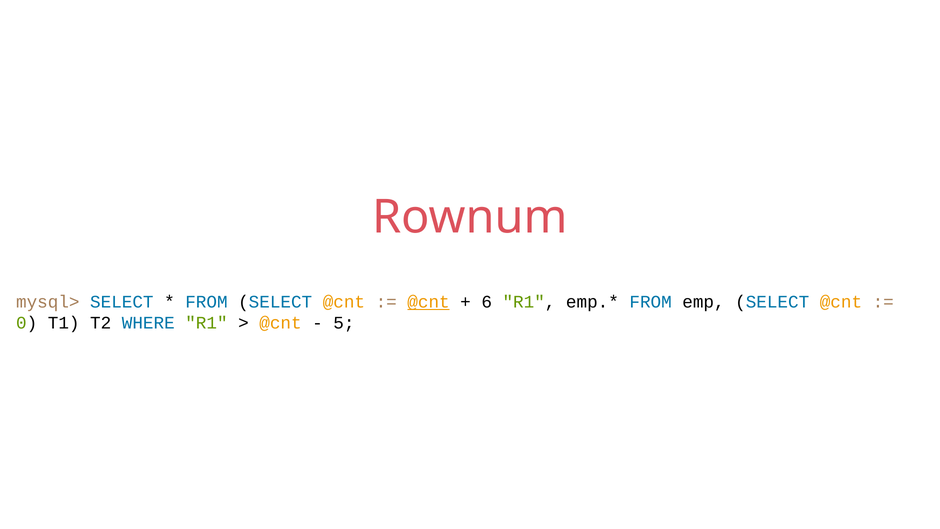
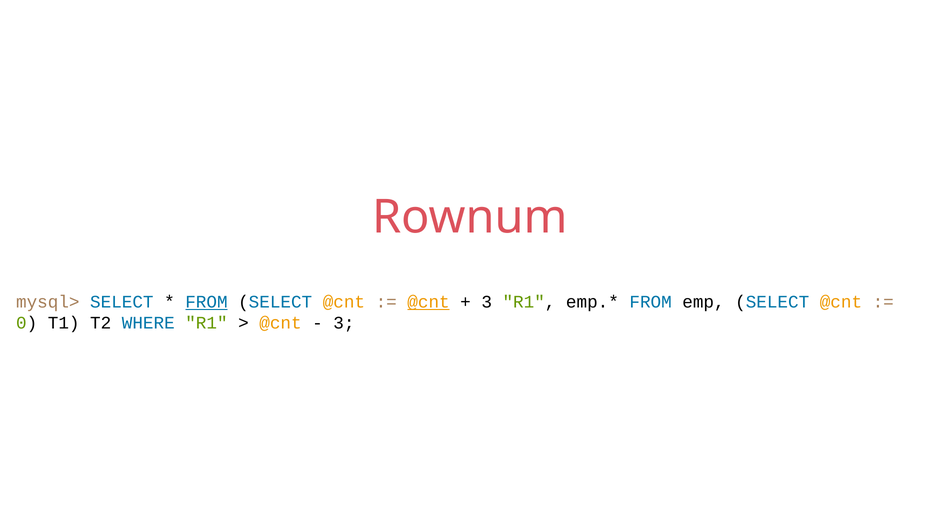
FROM at (206, 302) underline: none -> present
6 at (487, 302): 6 -> 3
5 at (344, 323): 5 -> 3
